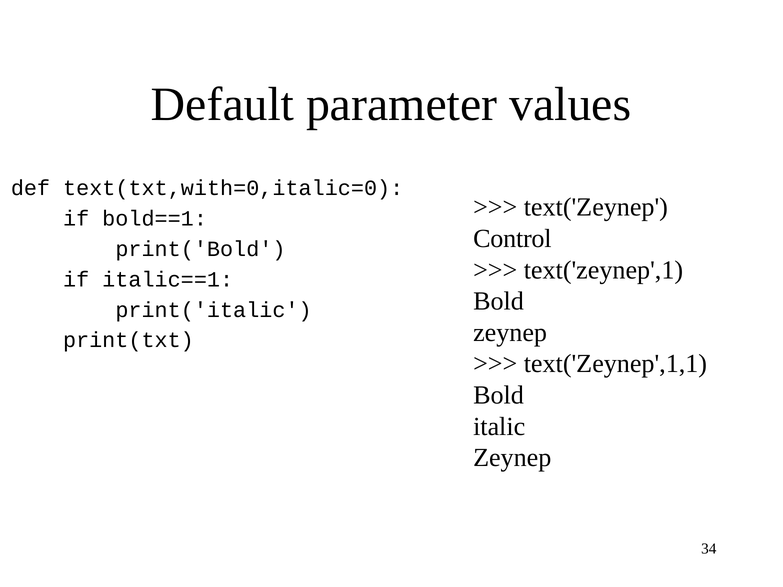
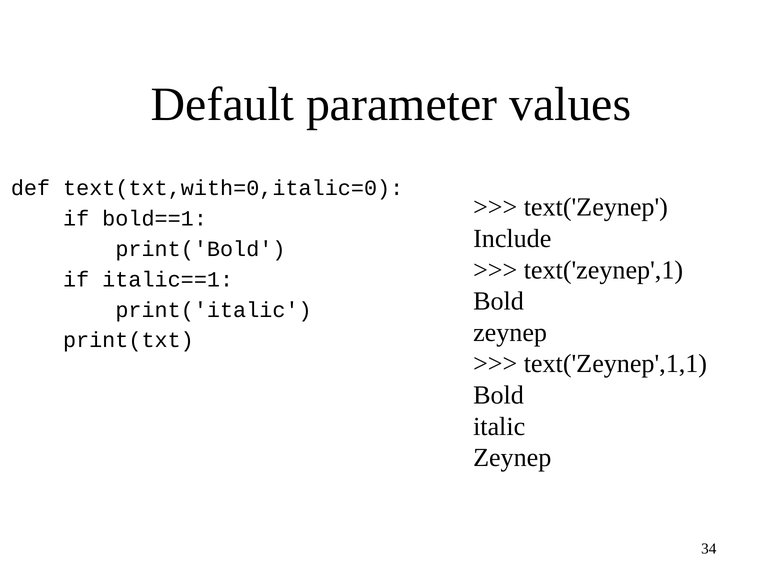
Control: Control -> Include
